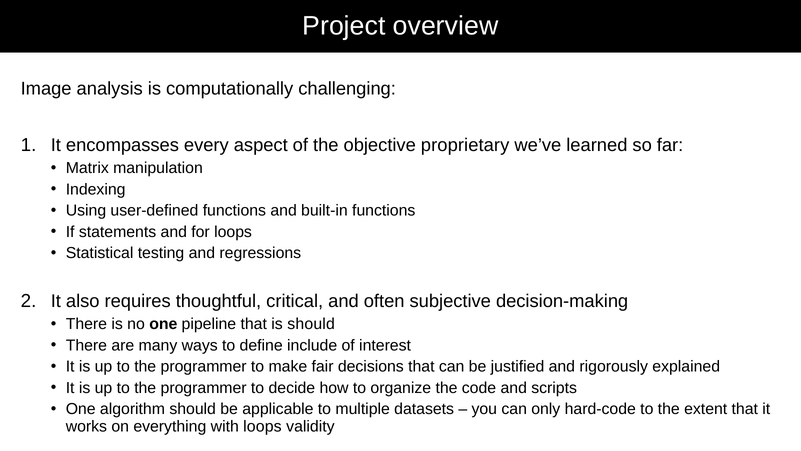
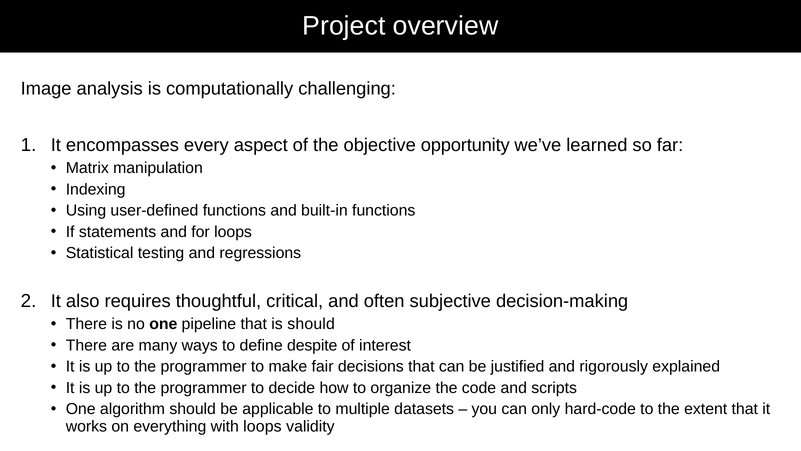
proprietary: proprietary -> opportunity
include: include -> despite
